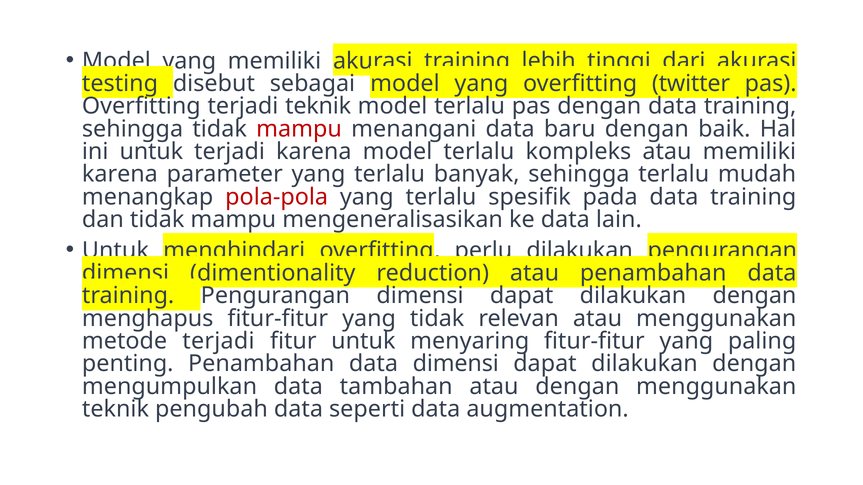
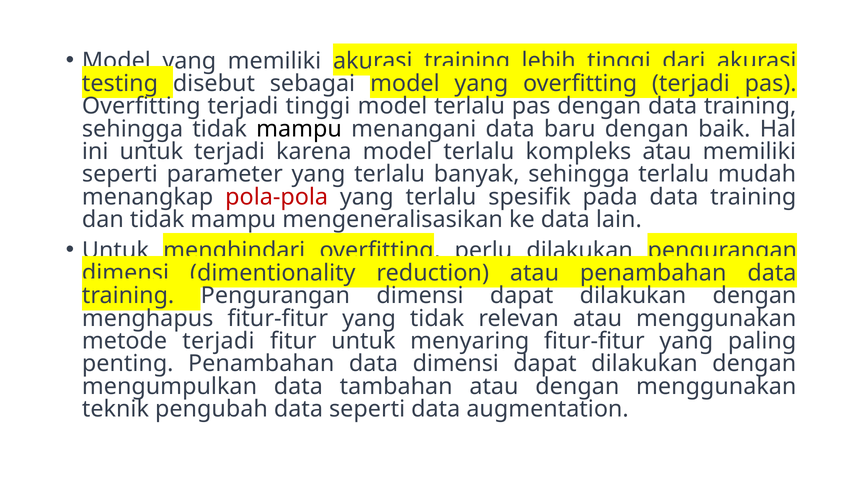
yang overfitting twitter: twitter -> terjadi
terjadi teknik: teknik -> tinggi
mampu at (299, 129) colour: red -> black
karena at (120, 174): karena -> seperti
